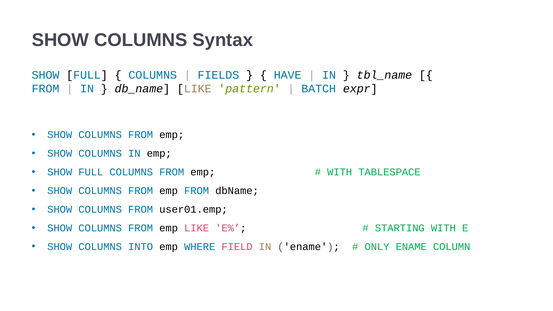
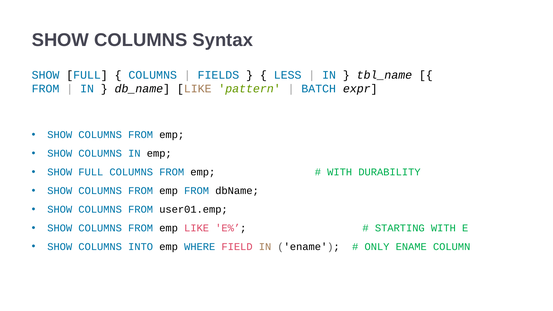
HAVE: HAVE -> LESS
TABLESPACE: TABLESPACE -> DURABILITY
